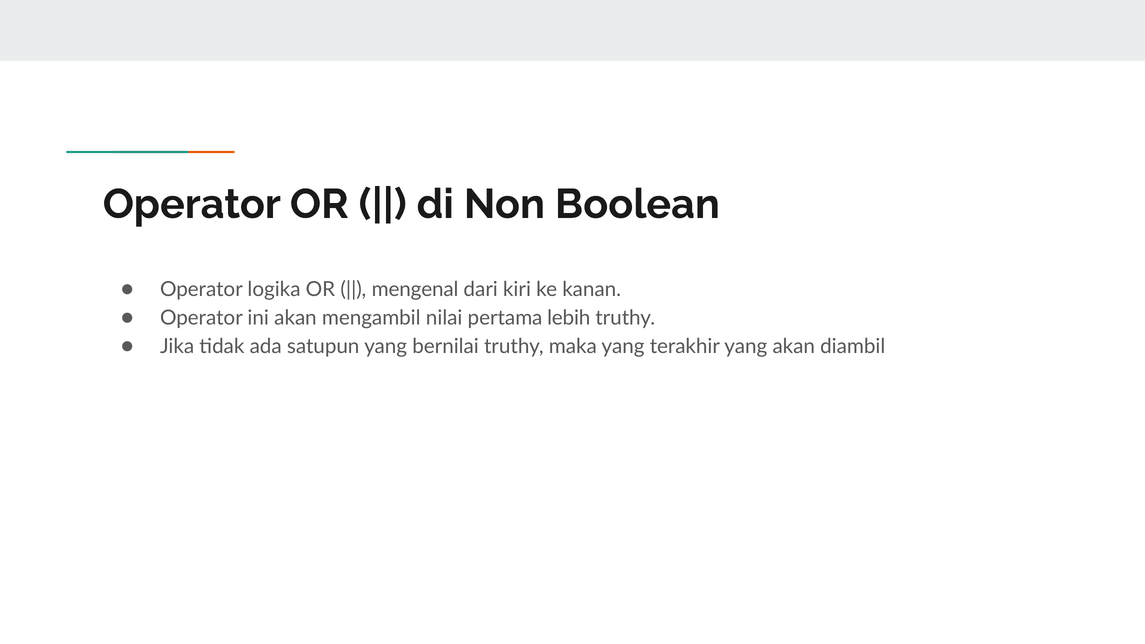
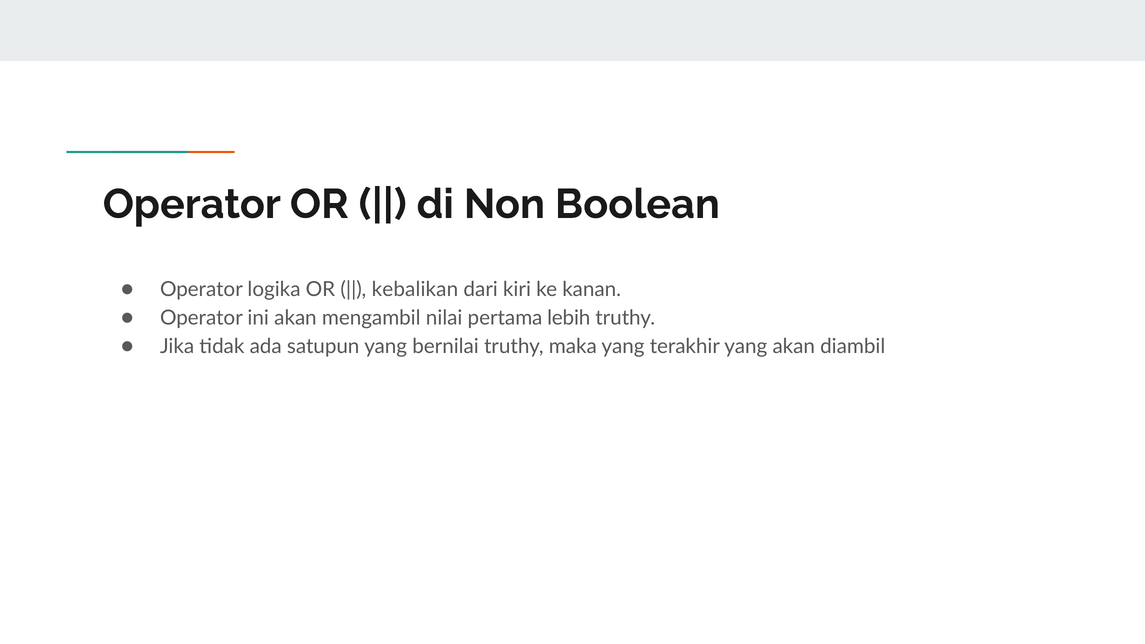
mengenal: mengenal -> kebalikan
